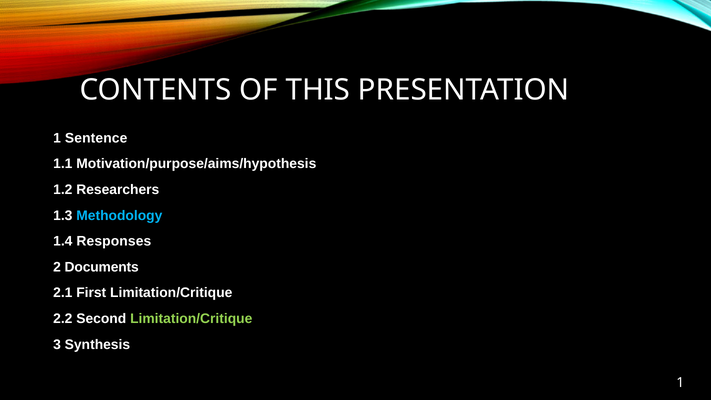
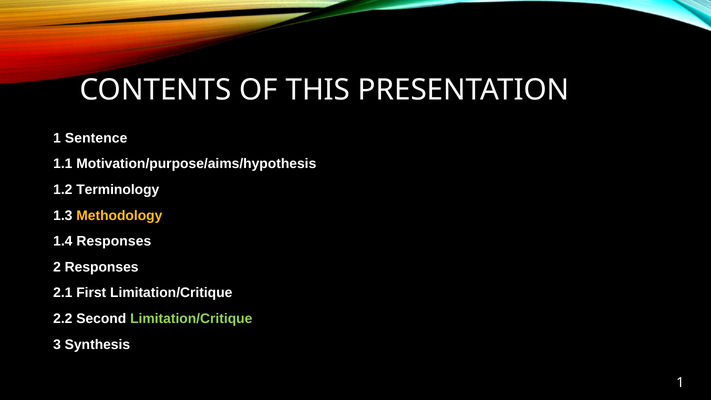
Researchers: Researchers -> Terminology
Methodology colour: light blue -> yellow
2 Documents: Documents -> Responses
